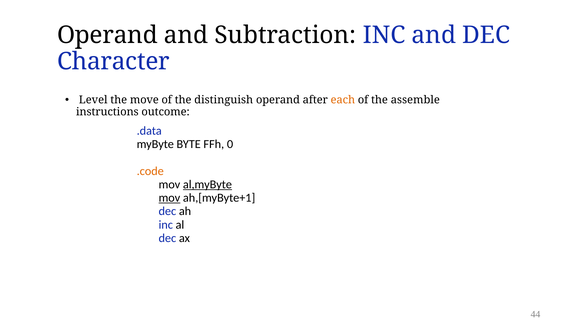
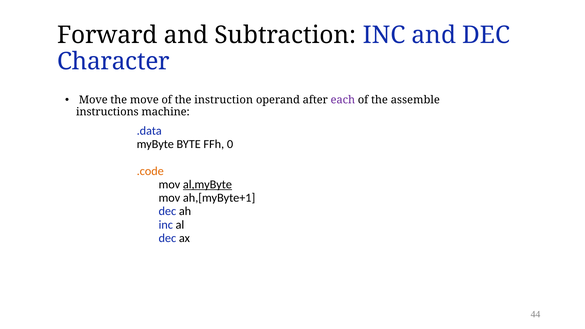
Operand at (107, 35): Operand -> Forward
Level at (93, 100): Level -> Move
distinguish: distinguish -> instruction
each colour: orange -> purple
outcome: outcome -> machine
mov at (169, 198) underline: present -> none
